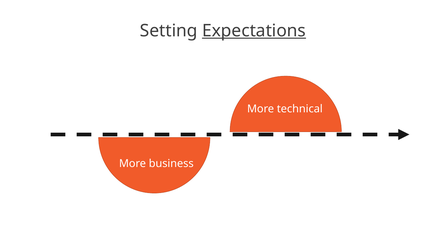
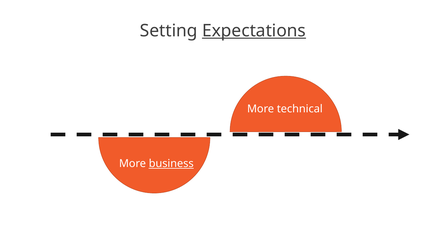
business underline: none -> present
